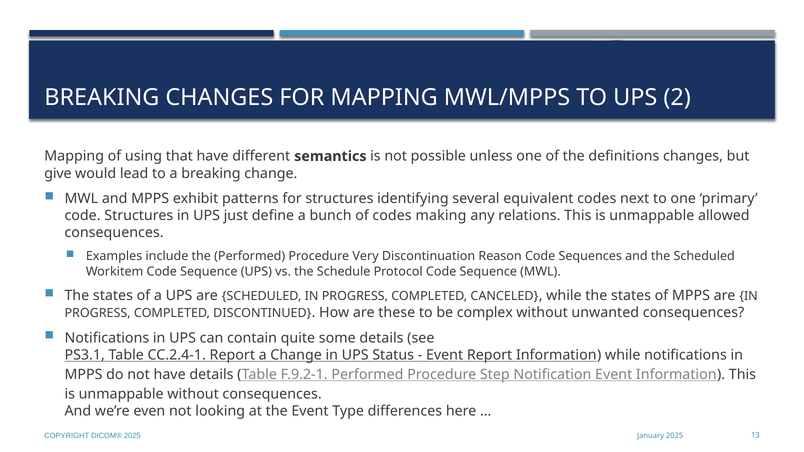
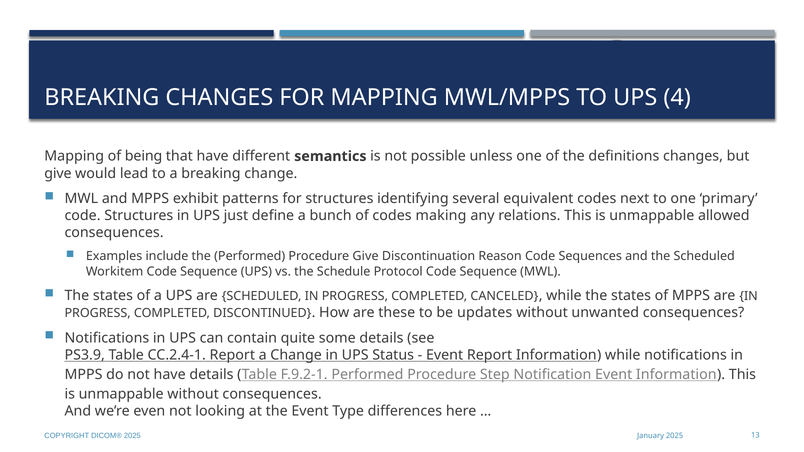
2: 2 -> 4
using: using -> being
Procedure Very: Very -> Give
complex: complex -> updates
PS3.1: PS3.1 -> PS3.9
